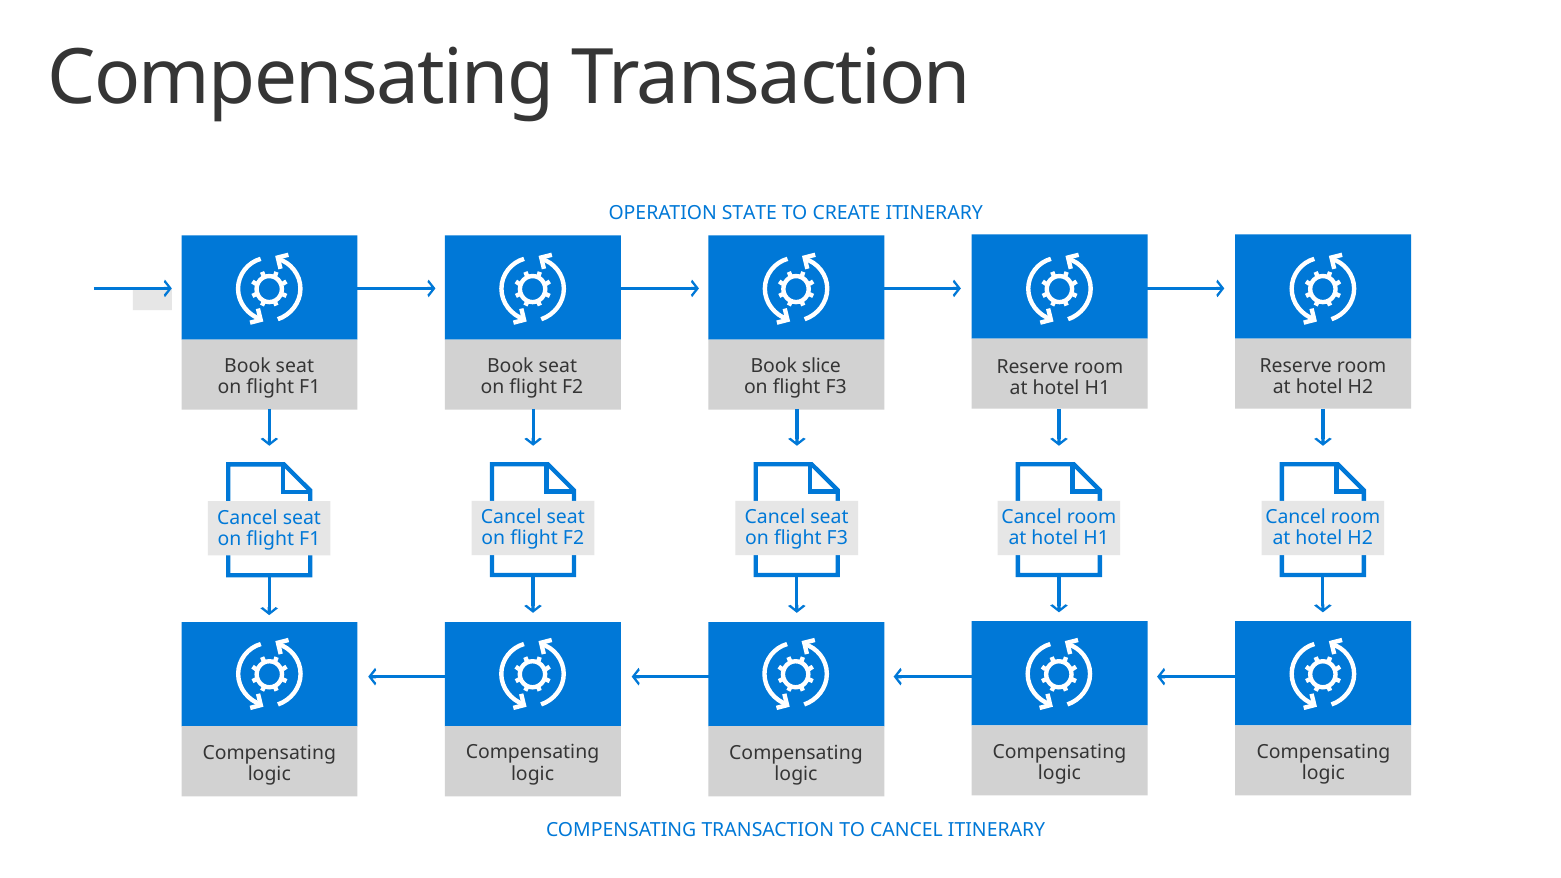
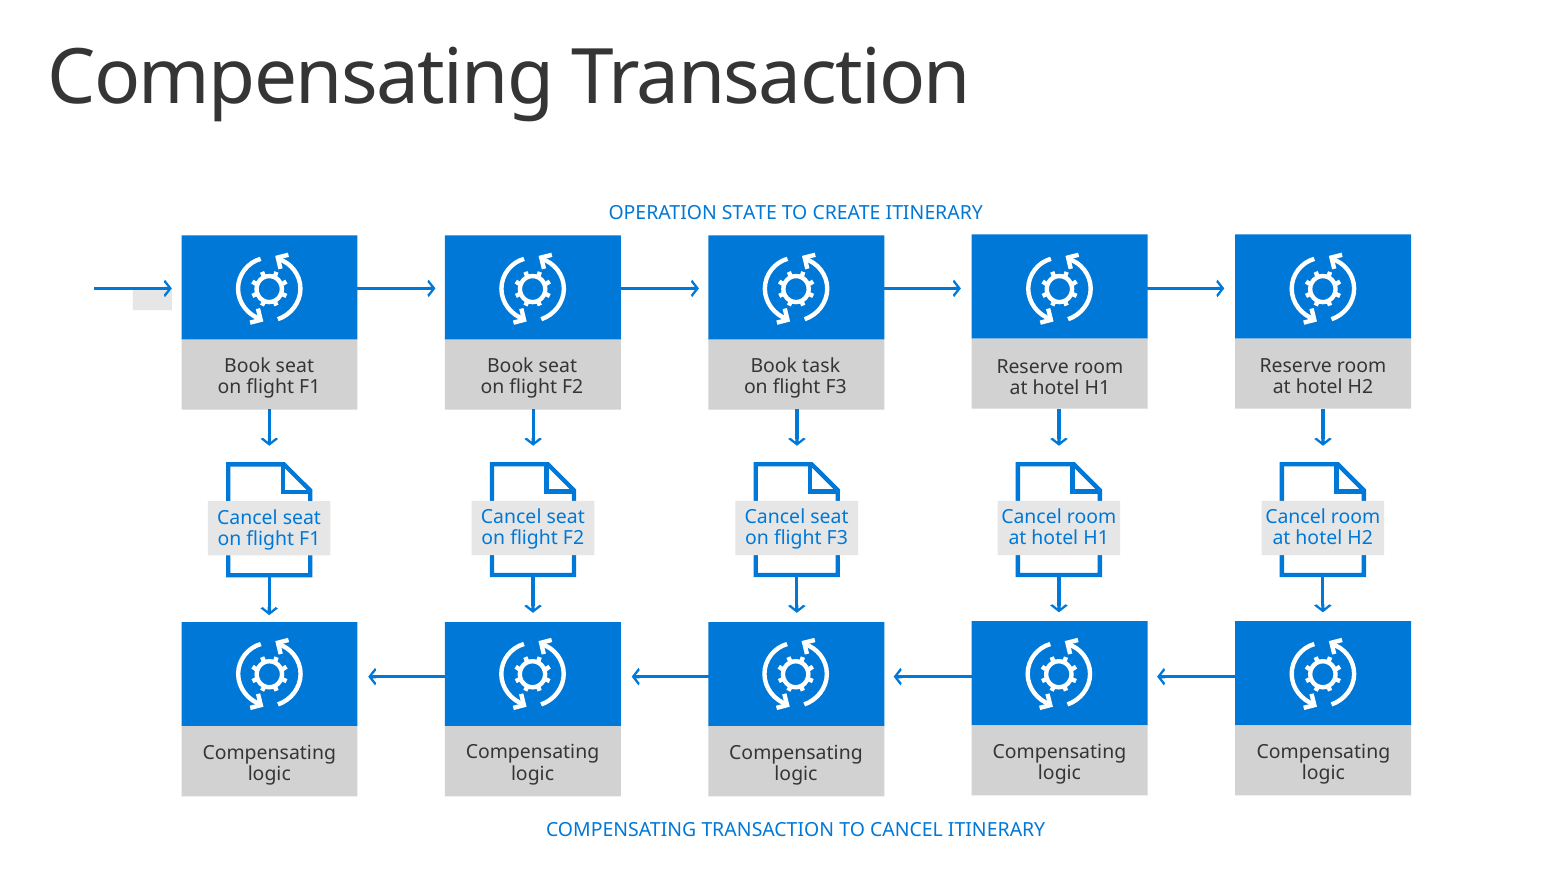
slice: slice -> task
